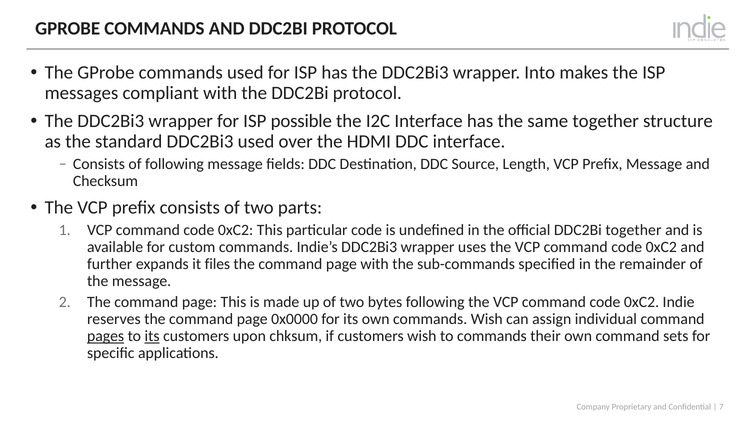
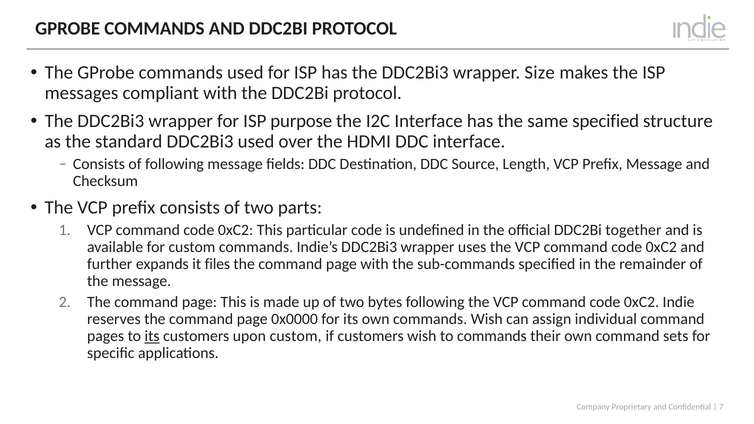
Into: Into -> Size
possible: possible -> purpose
same together: together -> specified
pages underline: present -> none
upon chksum: chksum -> custom
